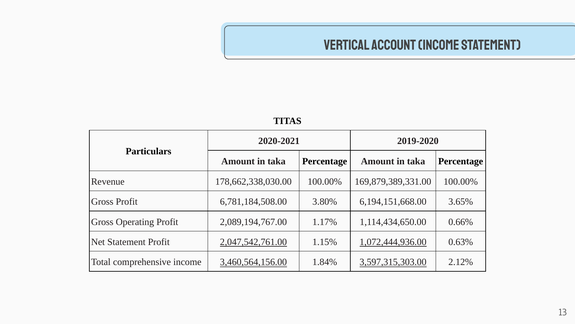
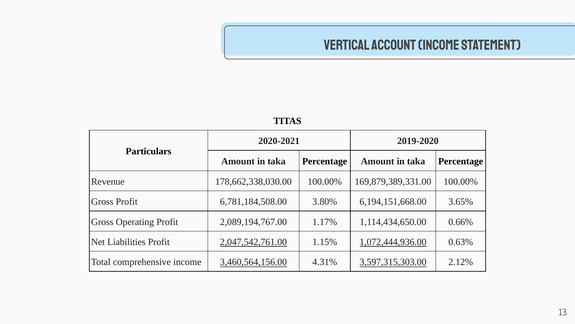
Net Statement: Statement -> Liabilities
1.84%: 1.84% -> 4.31%
